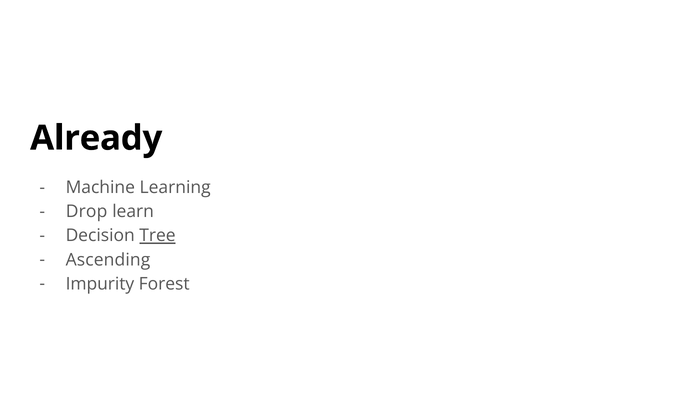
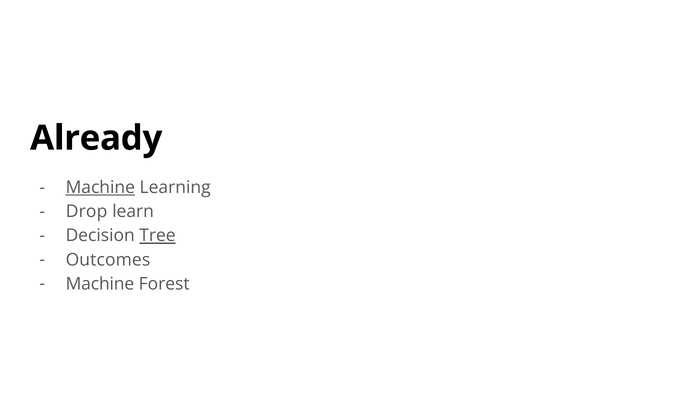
Machine at (100, 188) underline: none -> present
Ascending: Ascending -> Outcomes
Impurity at (100, 284): Impurity -> Machine
